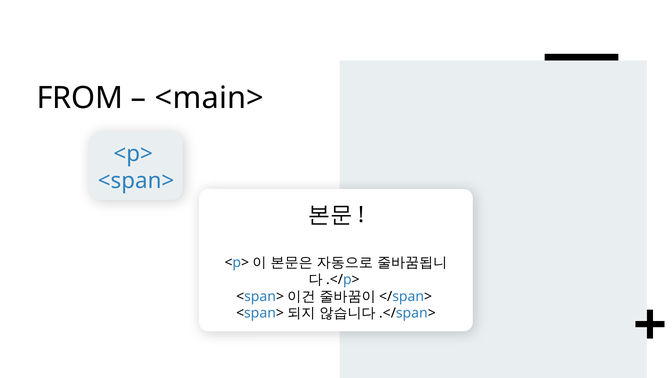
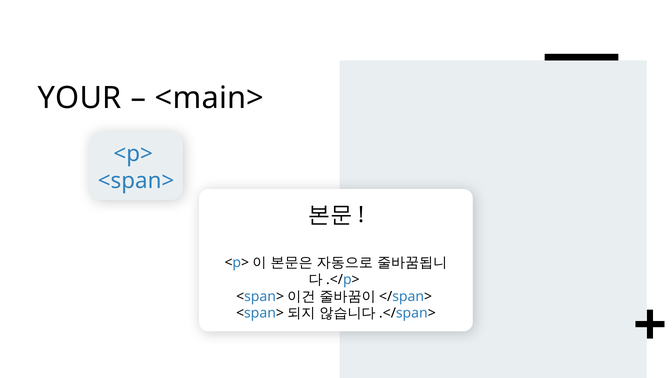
FROM: FROM -> YOUR
